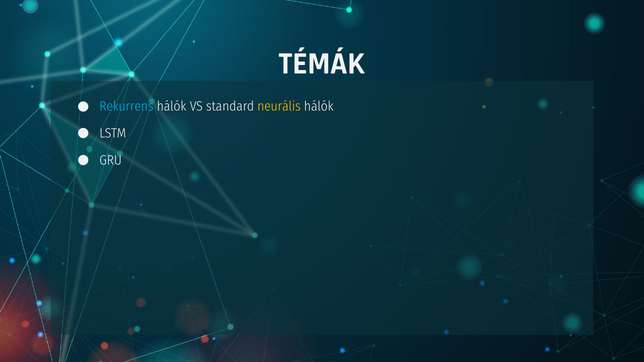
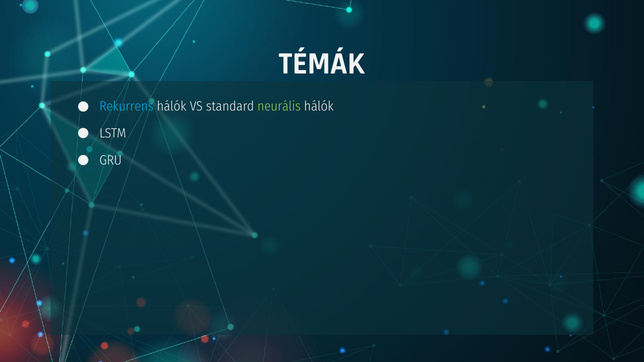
neurális colour: yellow -> light green
